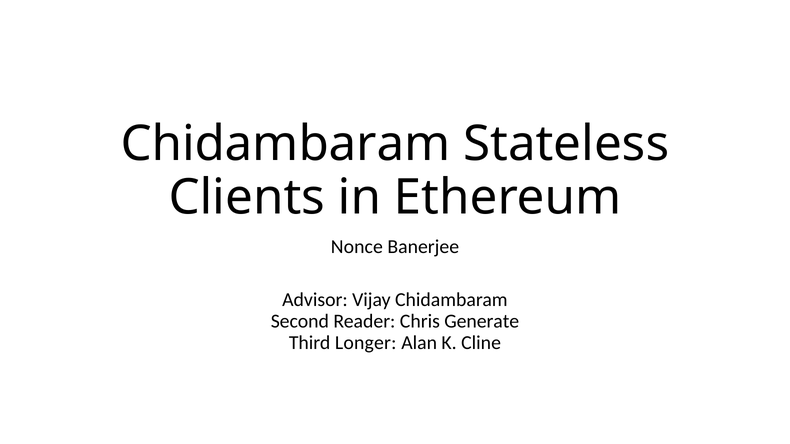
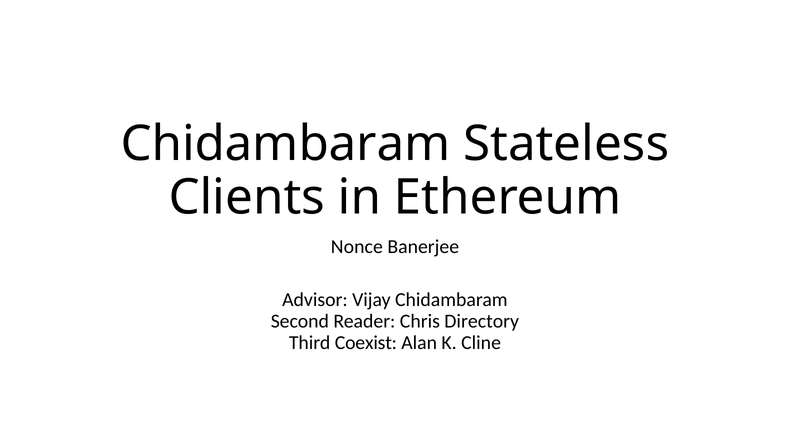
Generate: Generate -> Directory
Longer: Longer -> Coexist
